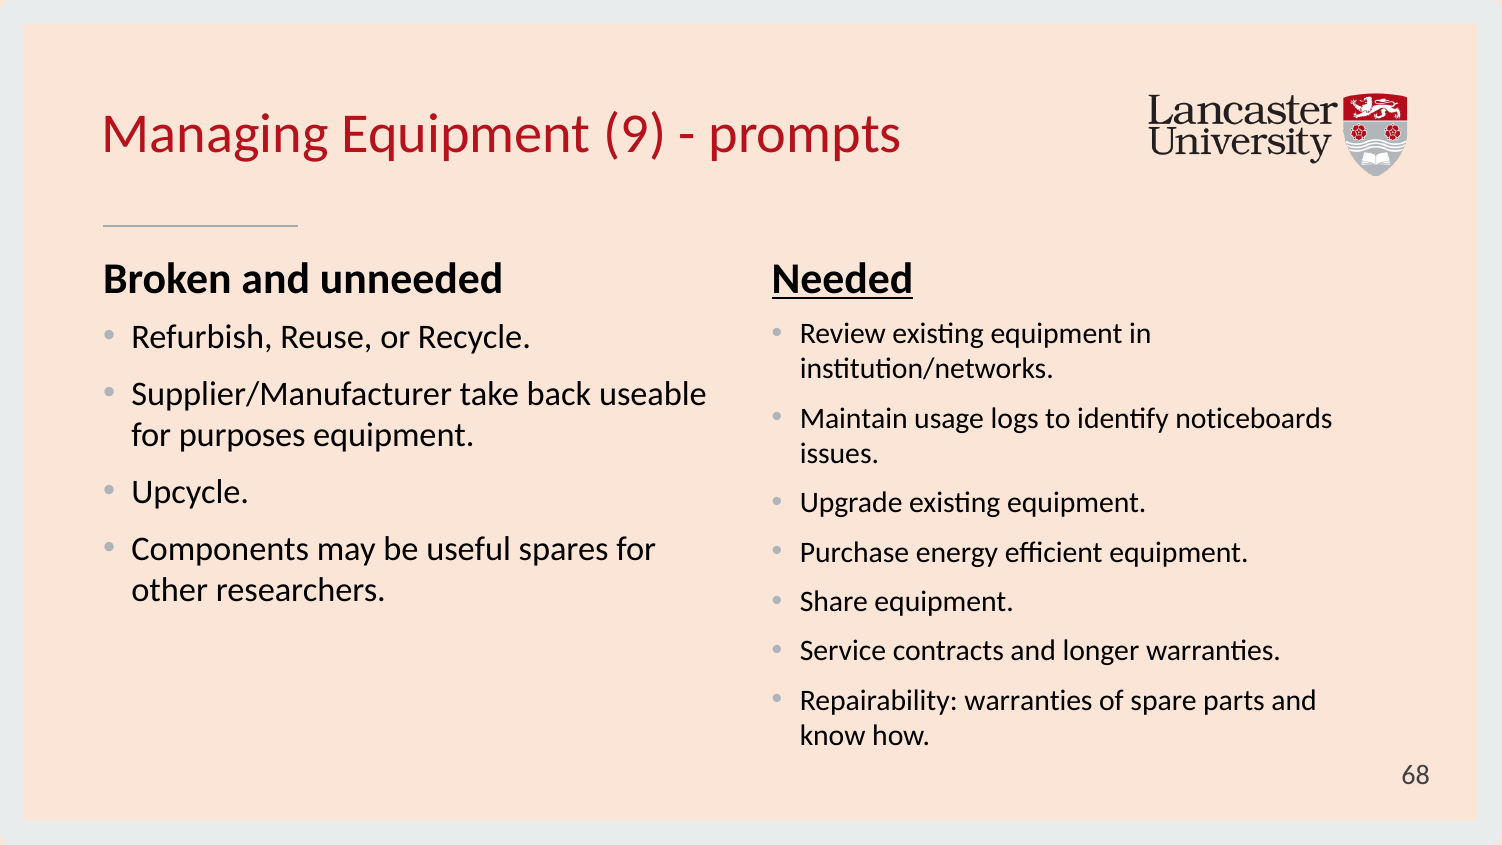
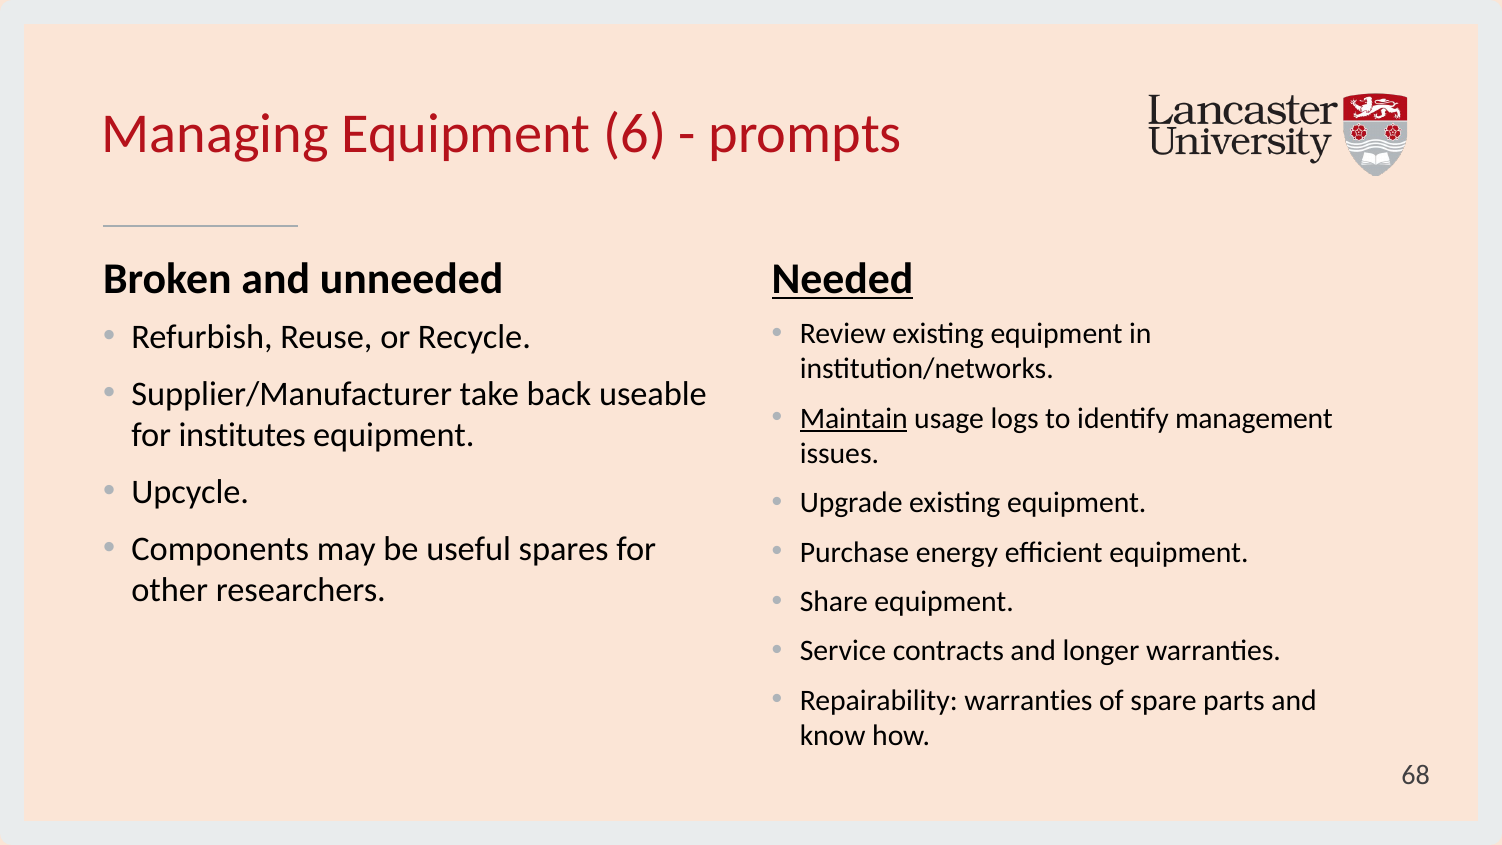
9: 9 -> 6
Maintain underline: none -> present
noticeboards: noticeboards -> management
purposes: purposes -> institutes
